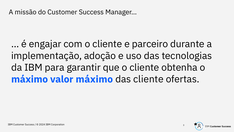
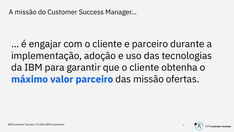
valor máximo: máximo -> parceiro
das cliente: cliente -> missão
